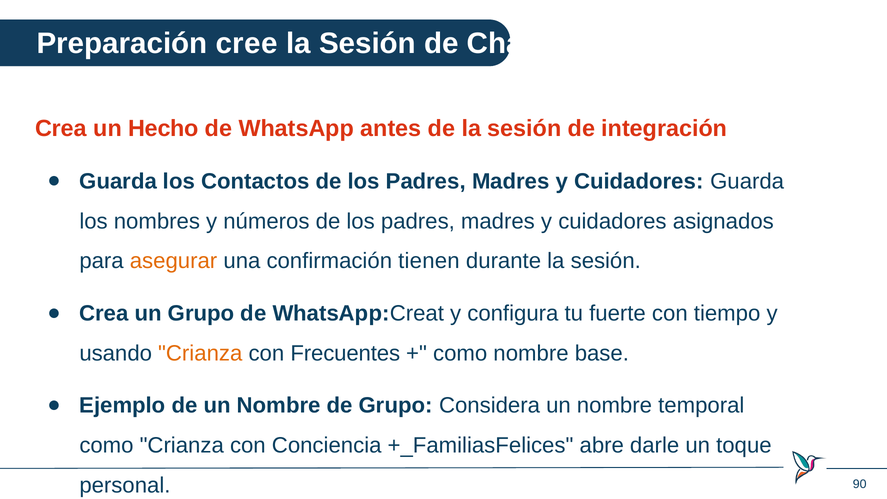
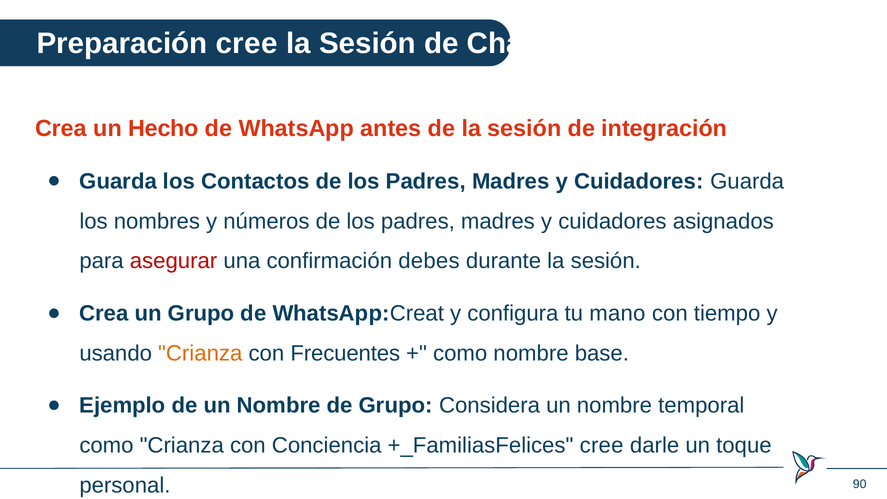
asegurar colour: orange -> red
tienen: tienen -> debes
fuerte: fuerte -> mano
+_FamiliasFelices abre: abre -> cree
